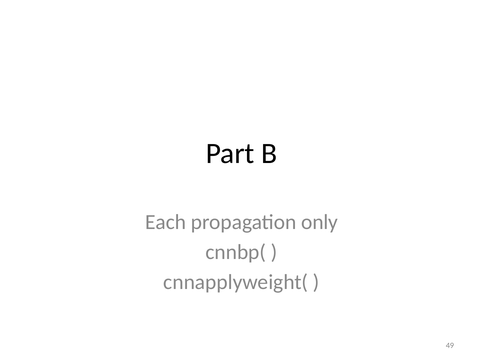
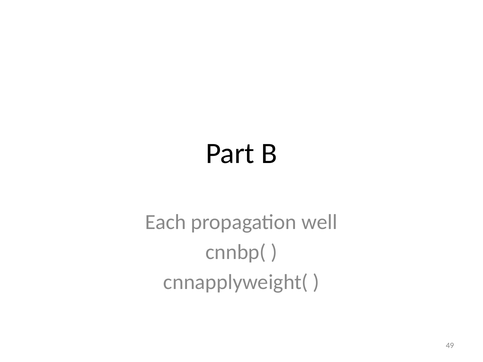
only: only -> well
